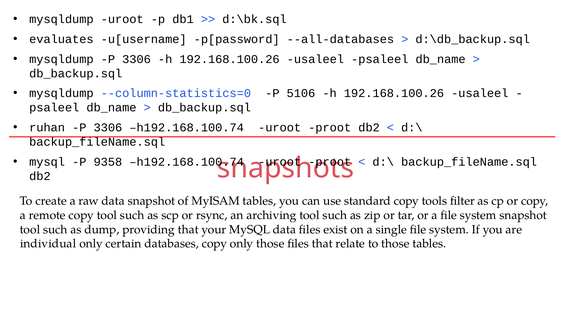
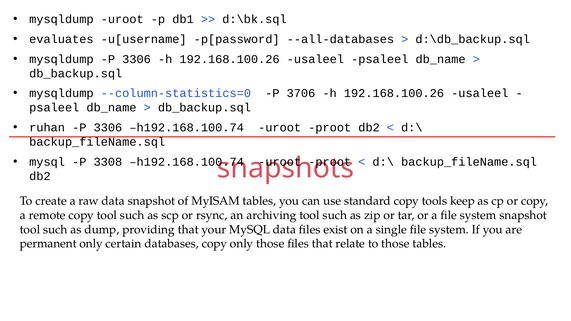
5106: 5106 -> 3706
9358: 9358 -> 3308
filter: filter -> keep
individual: individual -> permanent
